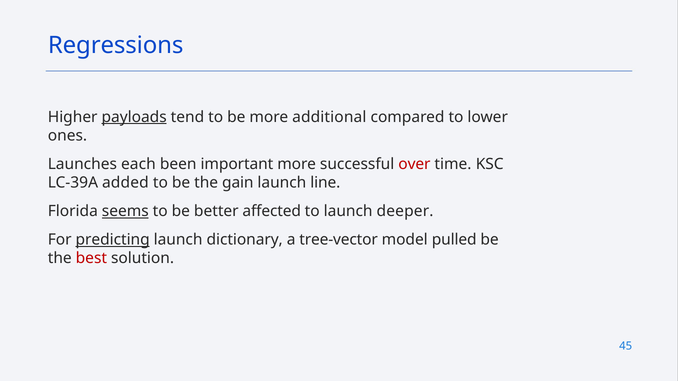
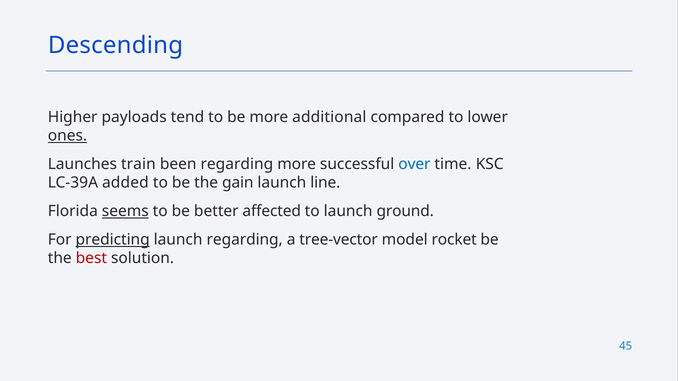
Regressions: Regressions -> Descending
payloads underline: present -> none
ones underline: none -> present
each: each -> train
been important: important -> regarding
over colour: red -> blue
deeper: deeper -> ground
launch dictionary: dictionary -> regarding
pulled: pulled -> rocket
